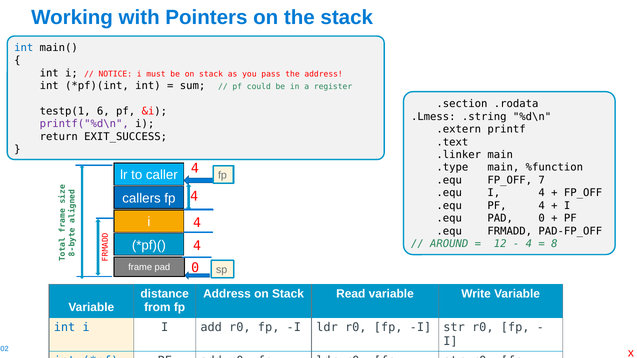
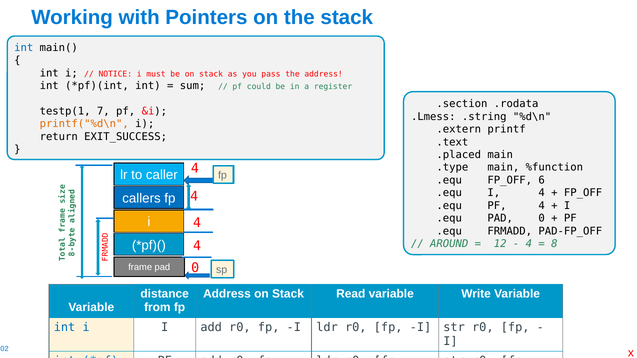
6: 6 -> 7
printf("%d\n colour: purple -> orange
.linker: .linker -> .placed
7: 7 -> 6
